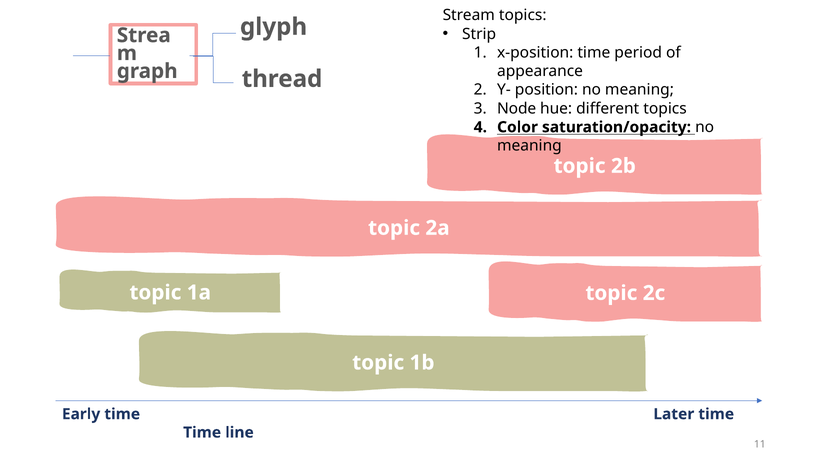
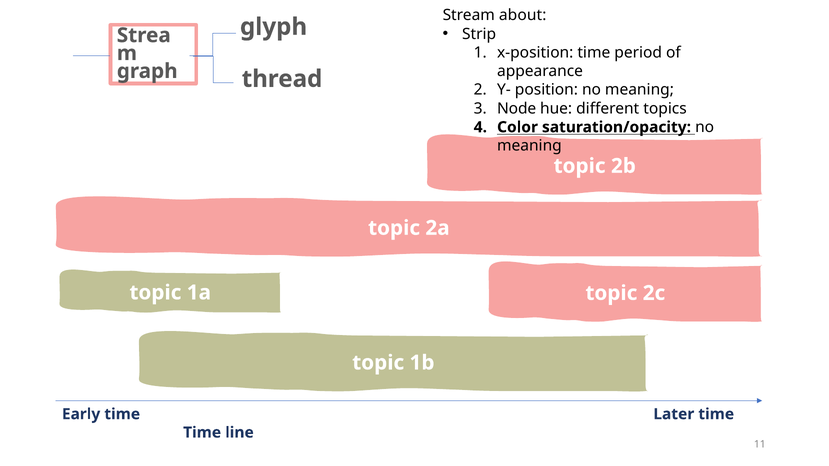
Stream topics: topics -> about
